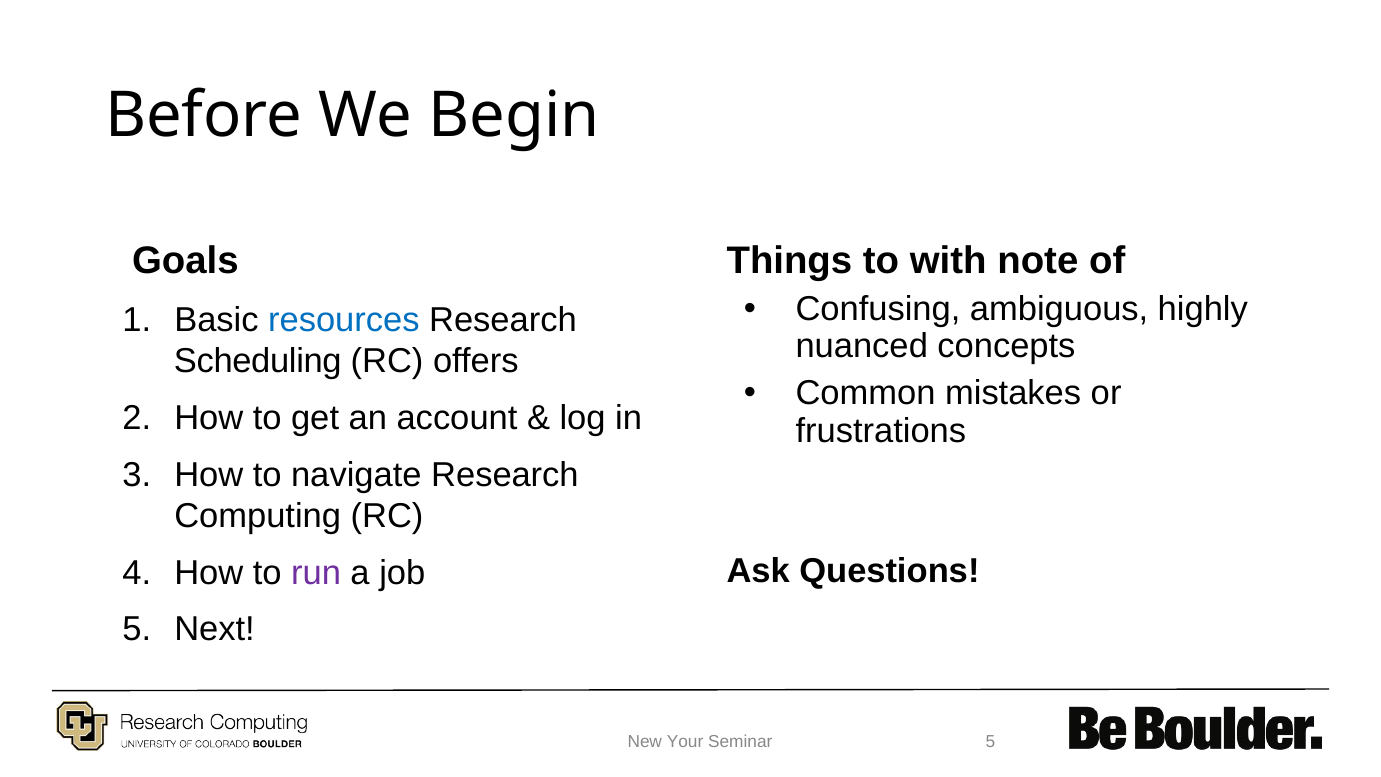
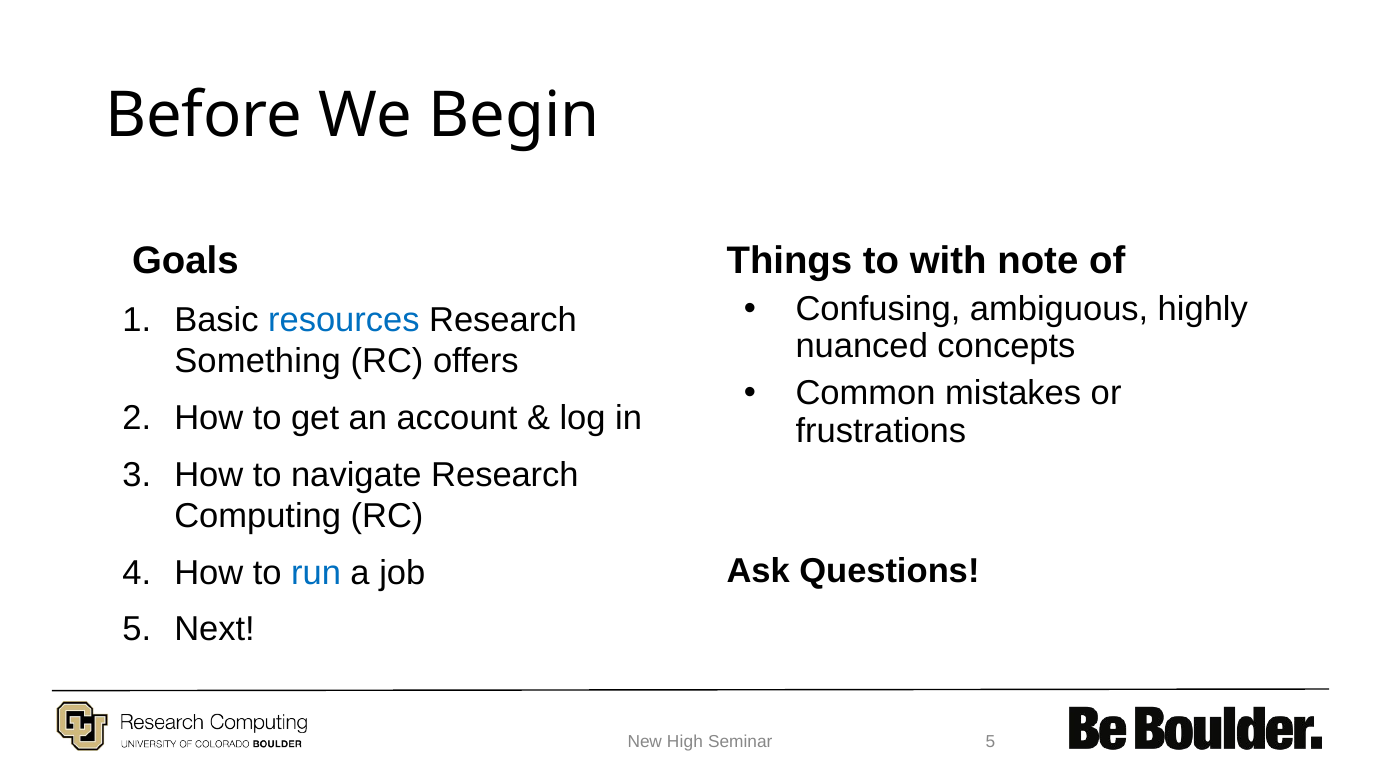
Scheduling: Scheduling -> Something
run colour: purple -> blue
Your: Your -> High
